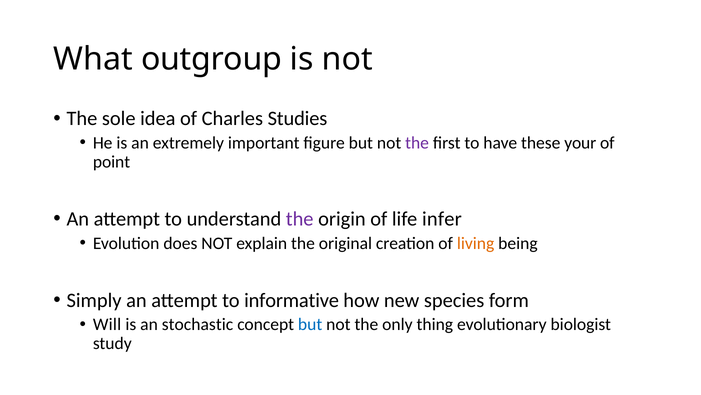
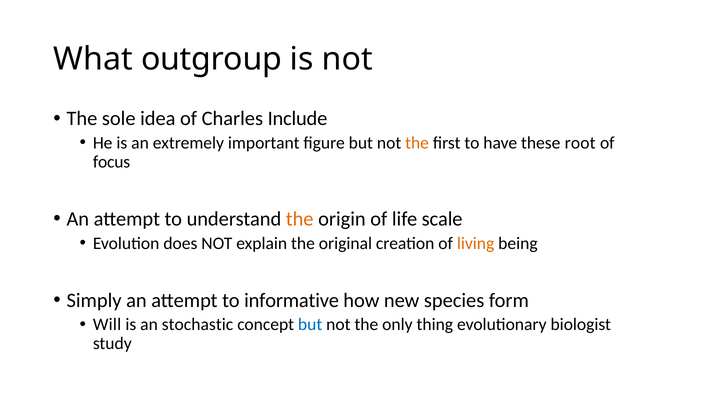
Studies: Studies -> Include
the at (417, 143) colour: purple -> orange
your: your -> root
point: point -> focus
the at (300, 219) colour: purple -> orange
infer: infer -> scale
